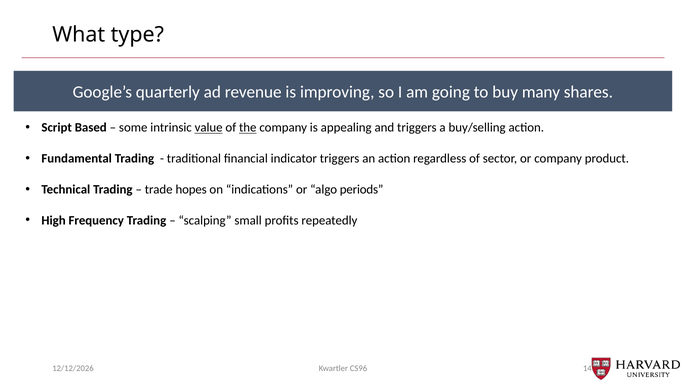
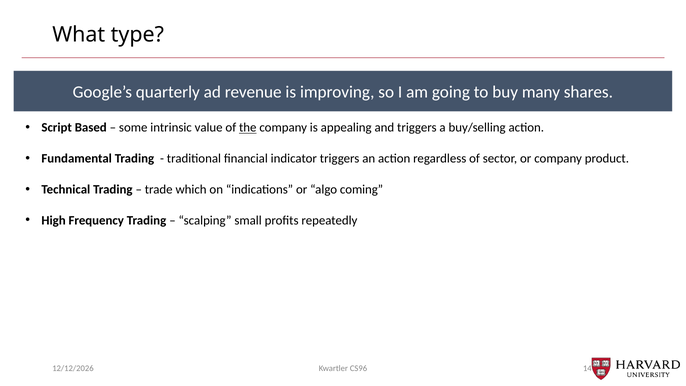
value underline: present -> none
hopes: hopes -> which
periods: periods -> coming
